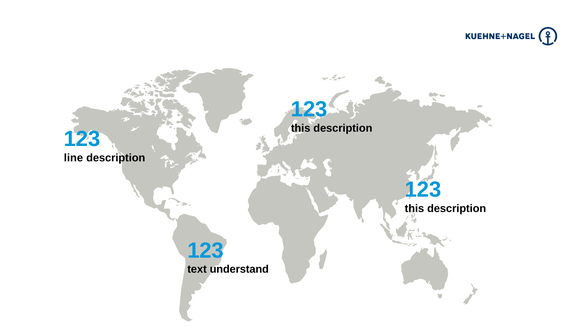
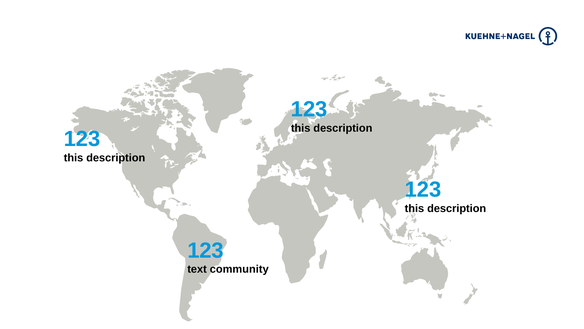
line at (73, 158): line -> this
understand: understand -> community
